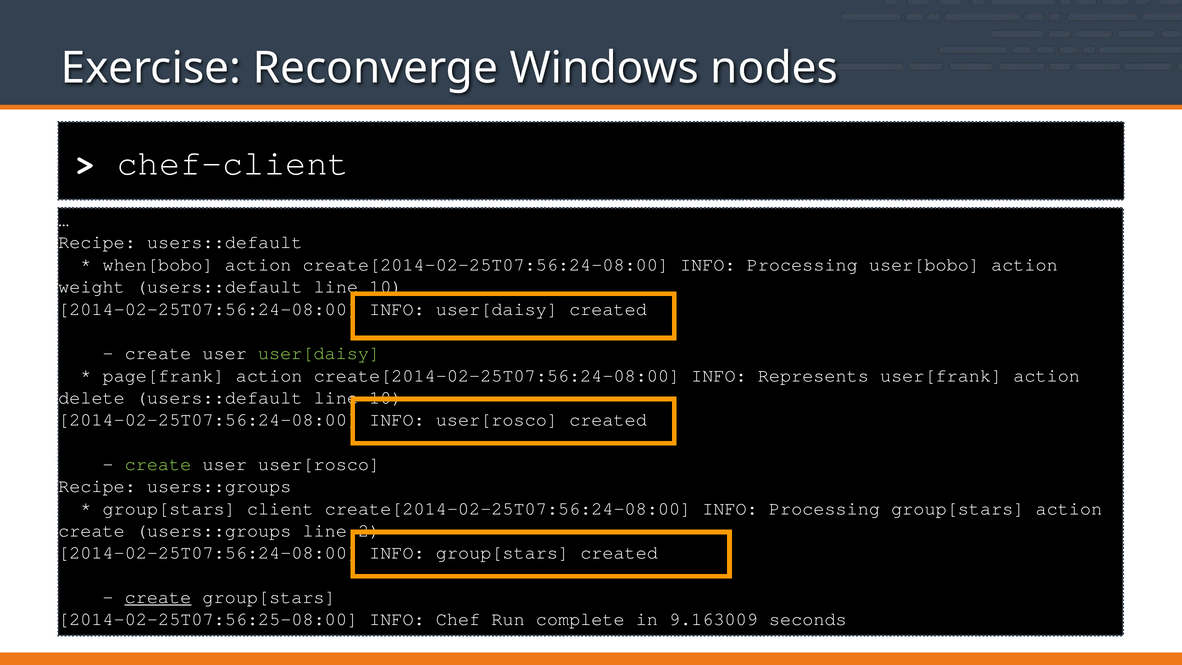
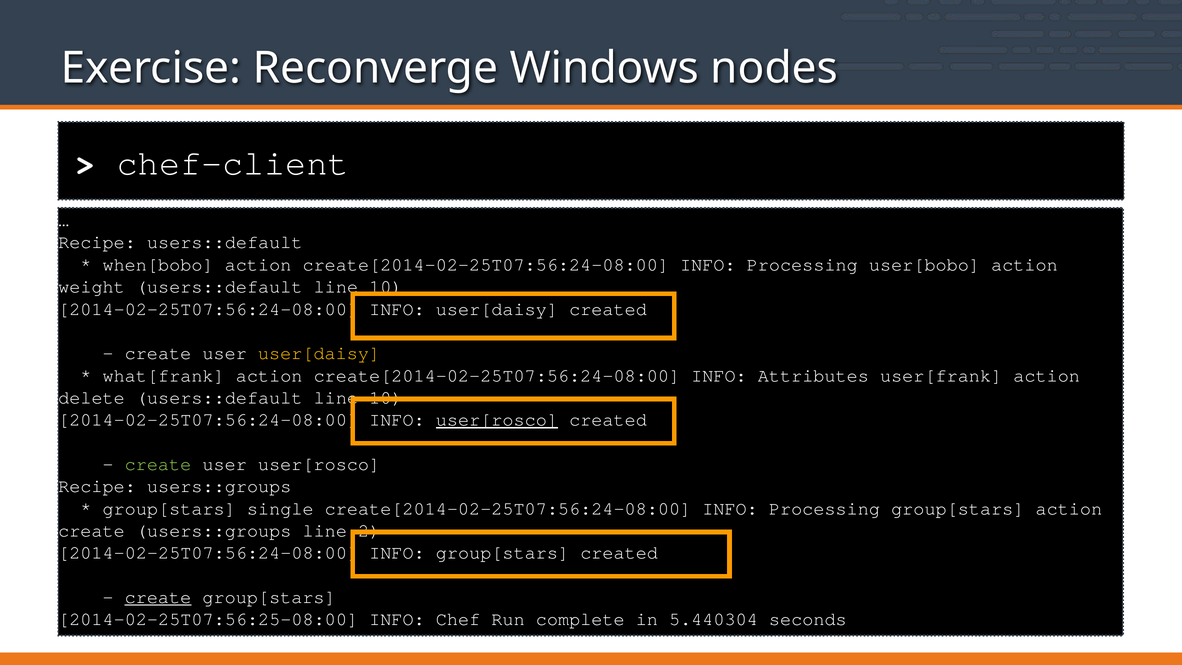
user[daisy at (319, 353) colour: light green -> yellow
page[frank: page[frank -> what[frank
Represents: Represents -> Attributes
user[rosco at (497, 420) underline: none -> present
client: client -> single
9.163009: 9.163009 -> 5.440304
